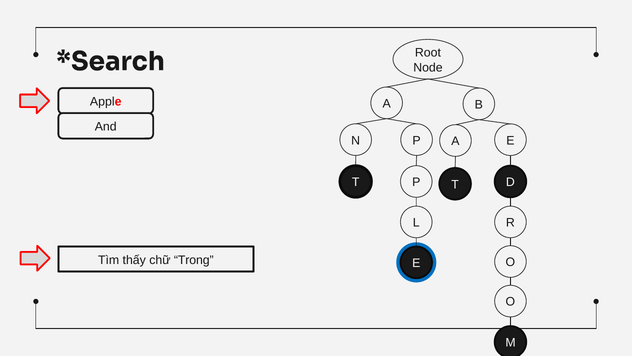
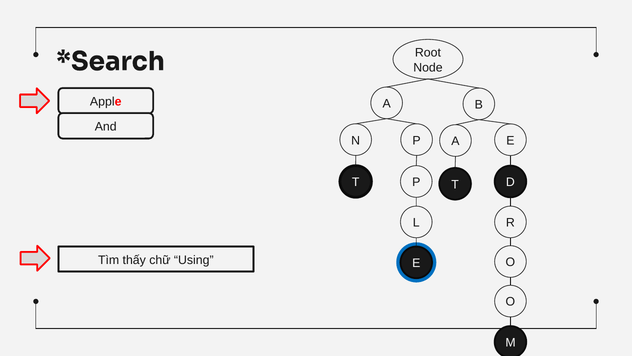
Trong: Trong -> Using
